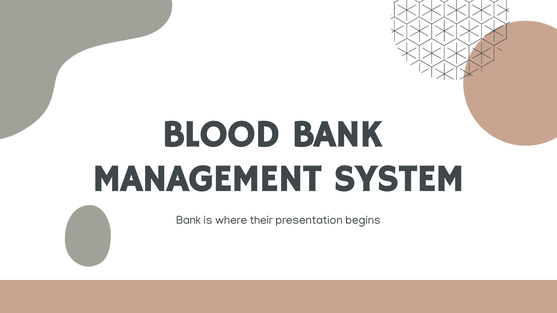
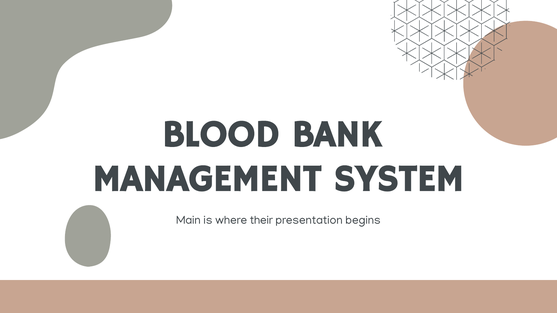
Bank at (188, 220): Bank -> Main
